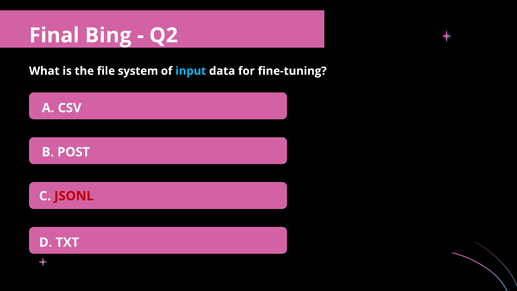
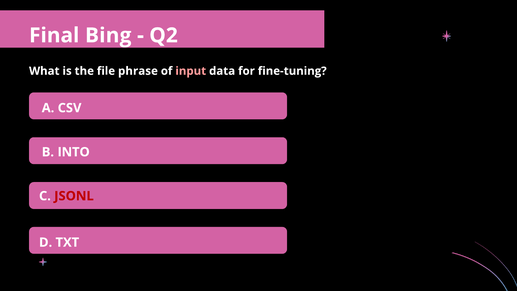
system: system -> phrase
input colour: light blue -> pink
POST: POST -> INTO
